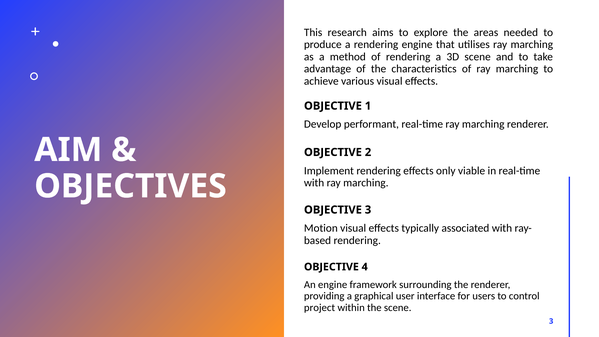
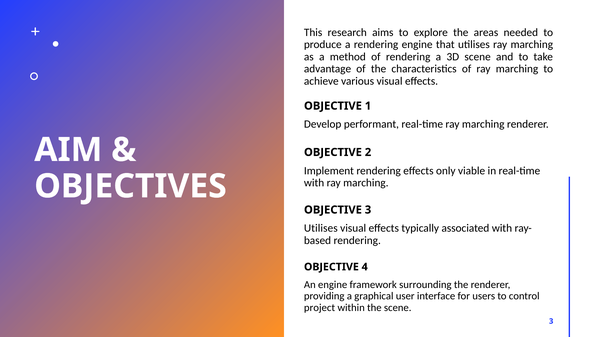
Motion at (321, 228): Motion -> Utilises
